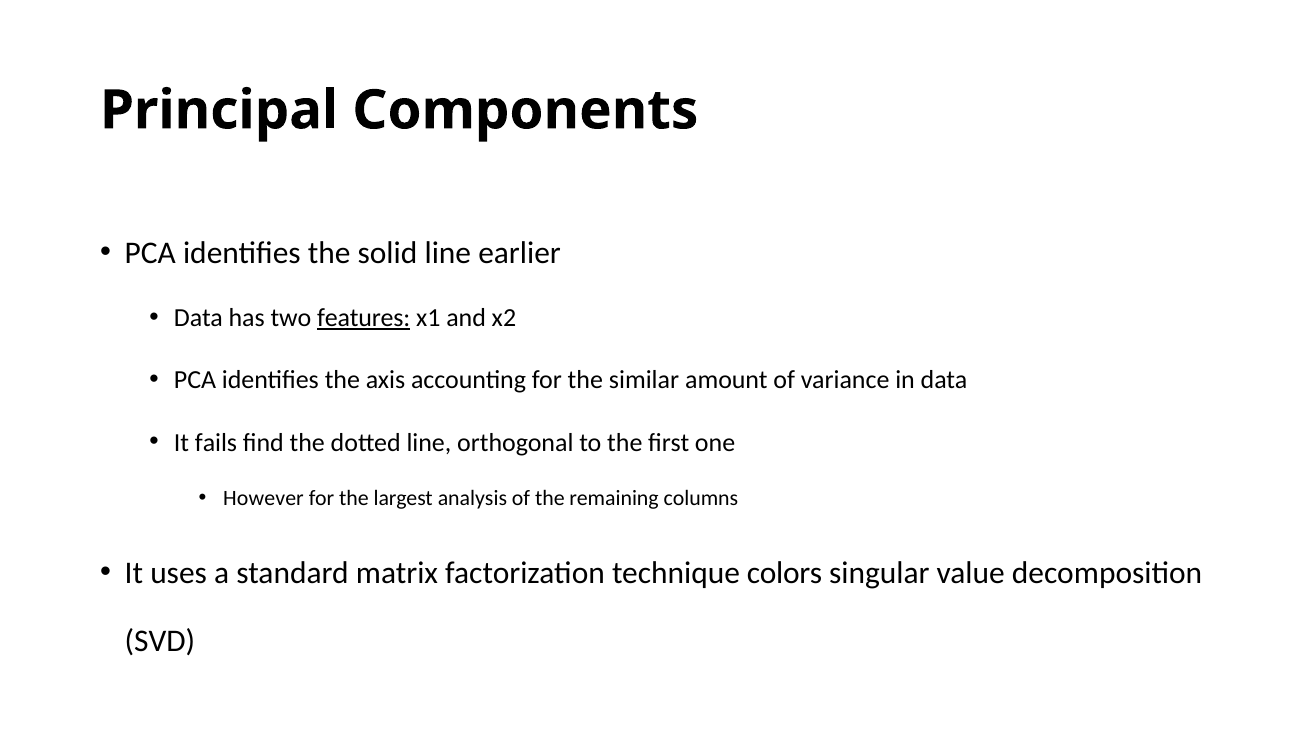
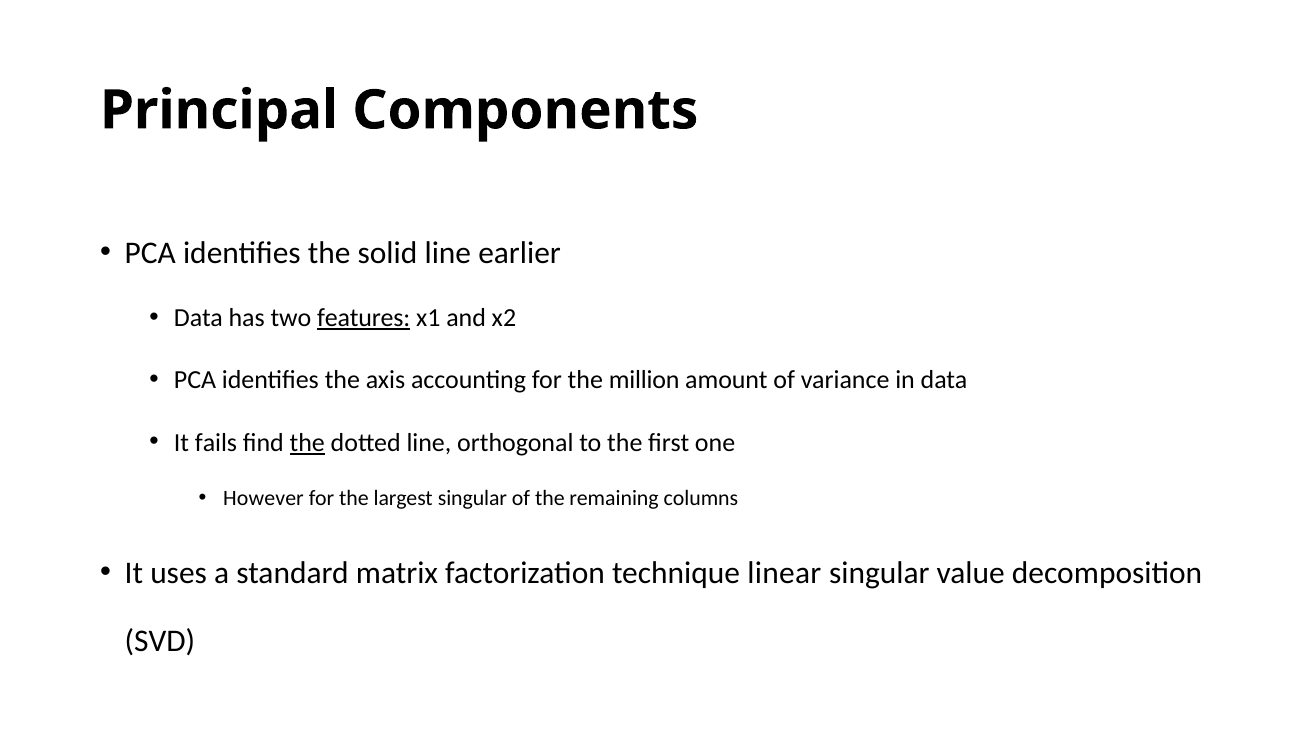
similar: similar -> million
the at (307, 442) underline: none -> present
largest analysis: analysis -> singular
colors: colors -> linear
